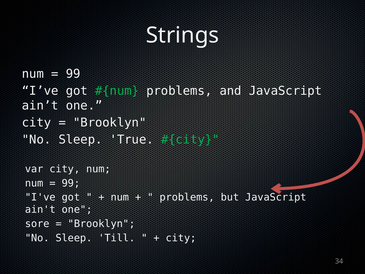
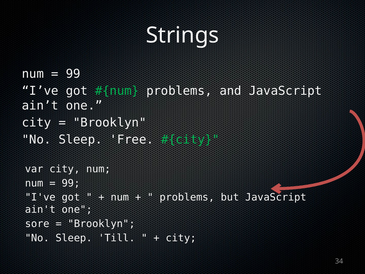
True: True -> Free
